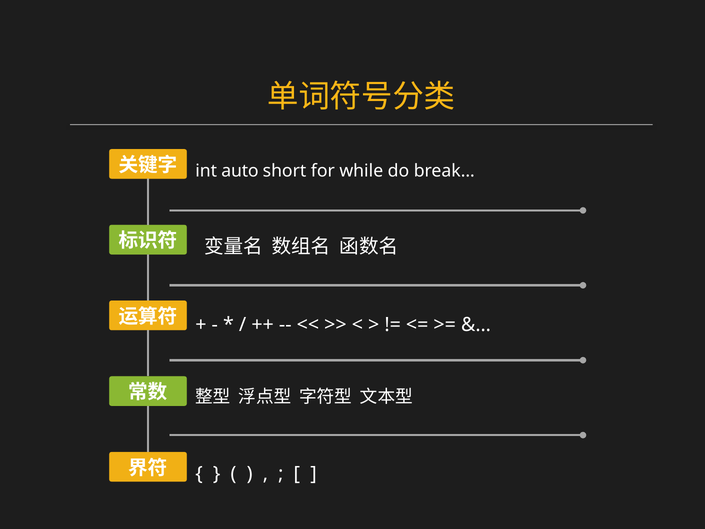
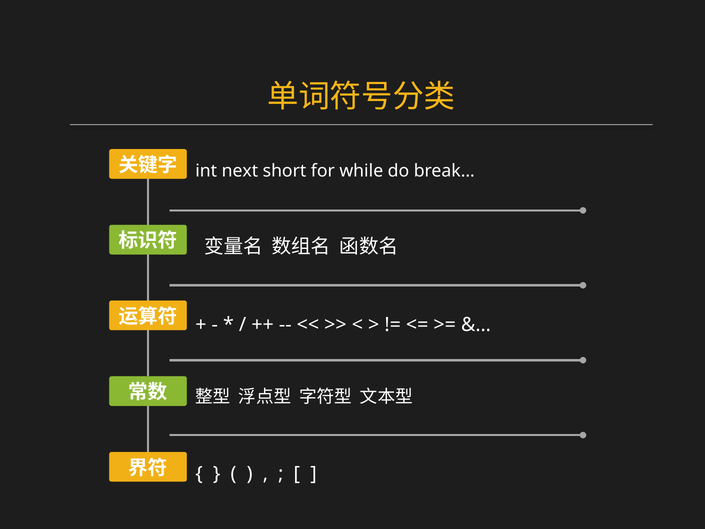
auto: auto -> next
